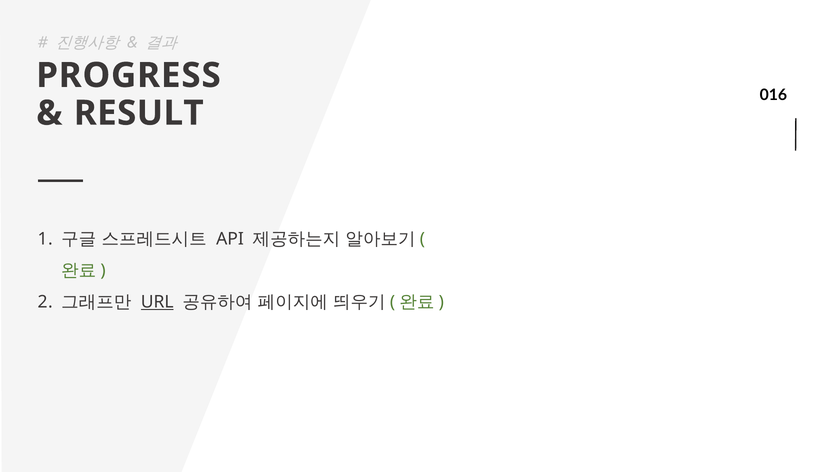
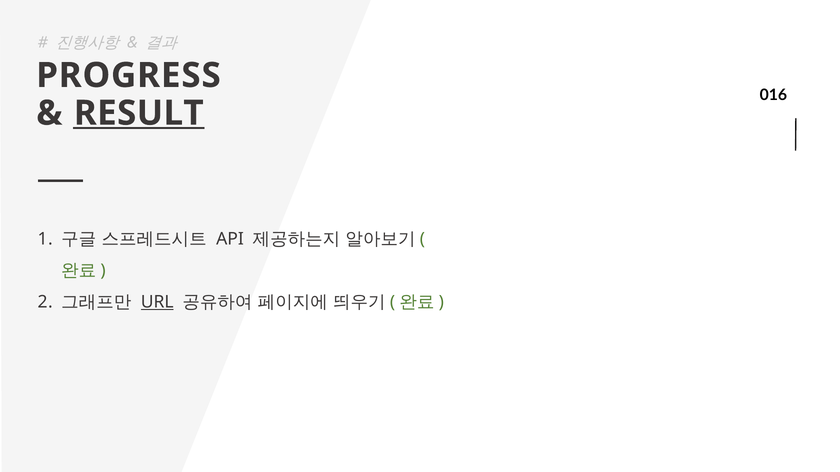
RESULT underline: none -> present
